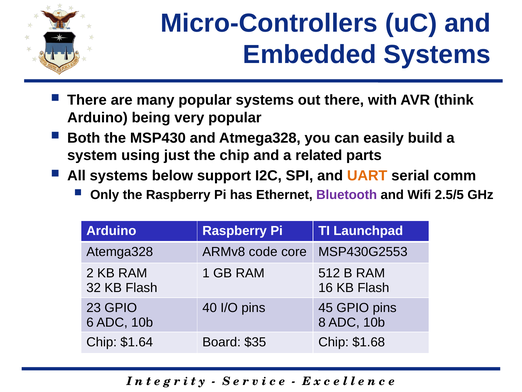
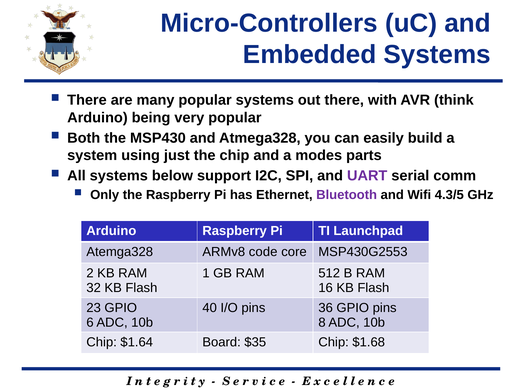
related: related -> modes
UART colour: orange -> purple
2.5/5: 2.5/5 -> 4.3/5
45: 45 -> 36
